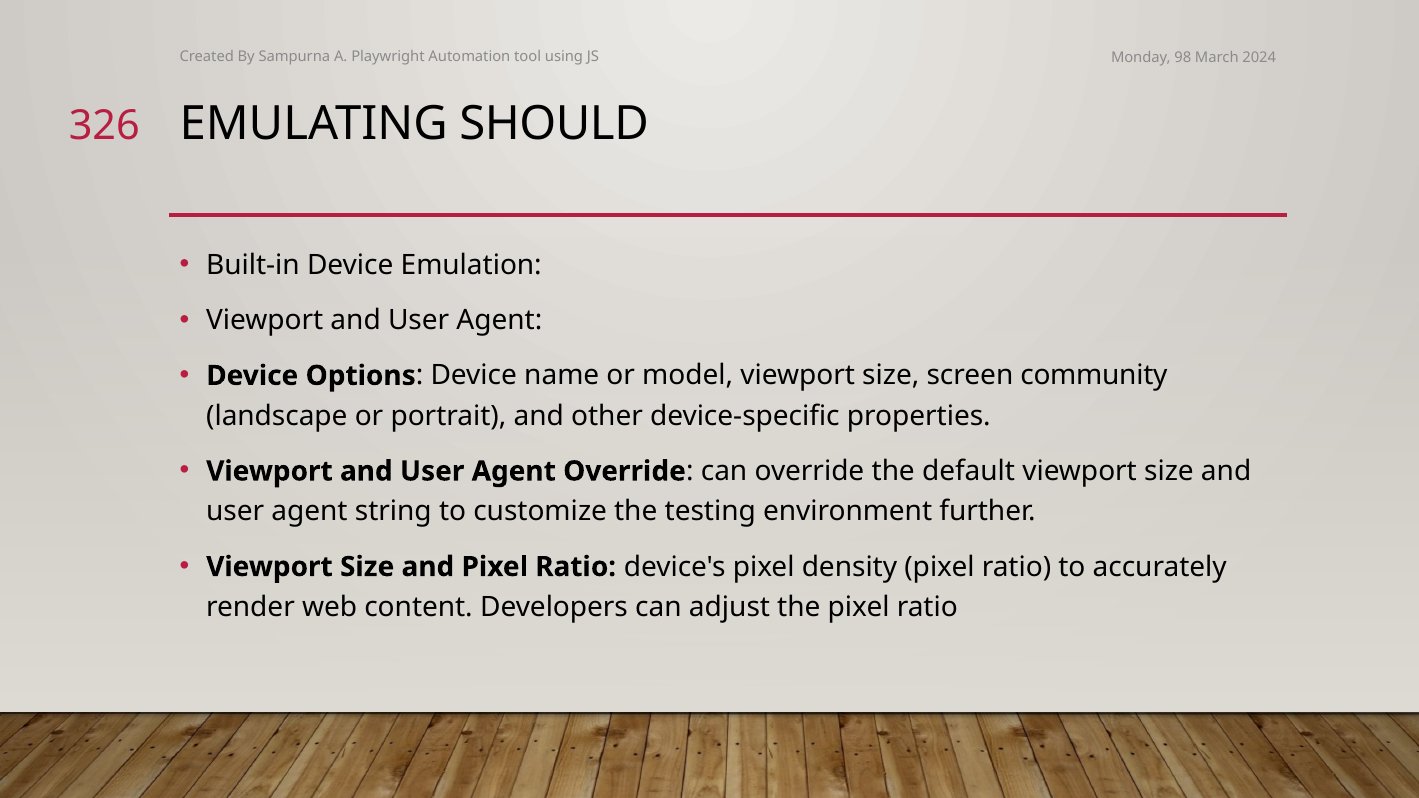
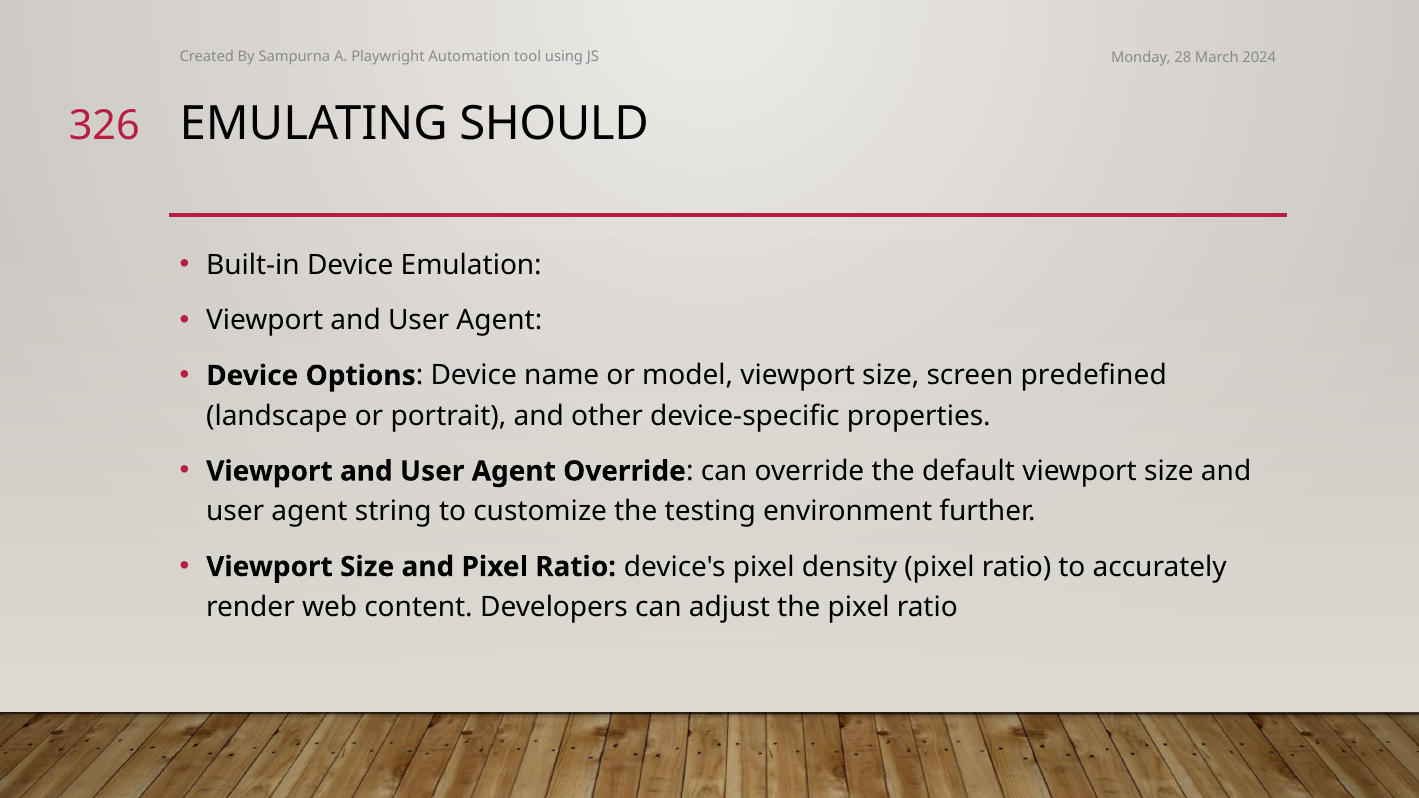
98: 98 -> 28
community: community -> predefined
